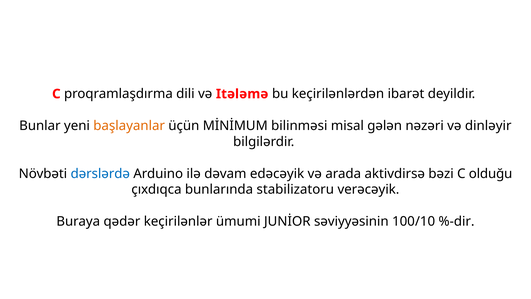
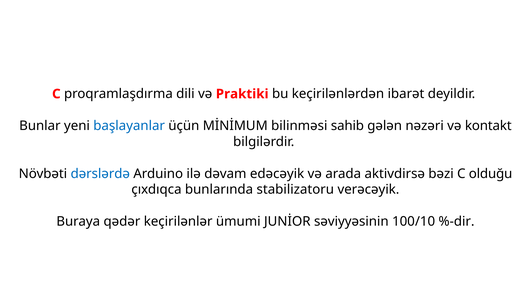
Itələmə: Itələmə -> Praktiki
başlayanlar colour: orange -> blue
misal: misal -> sahib
dinləyir: dinləyir -> kontakt
